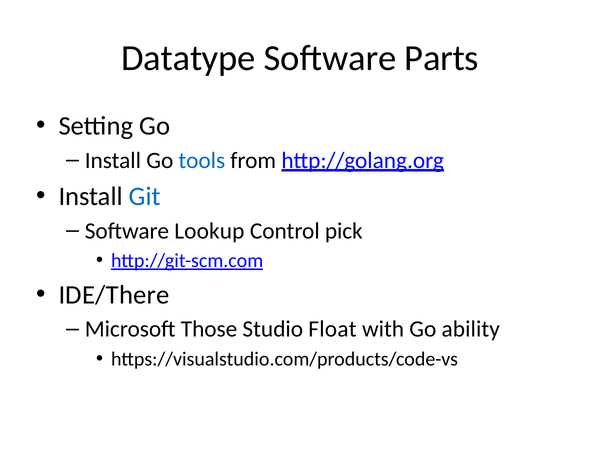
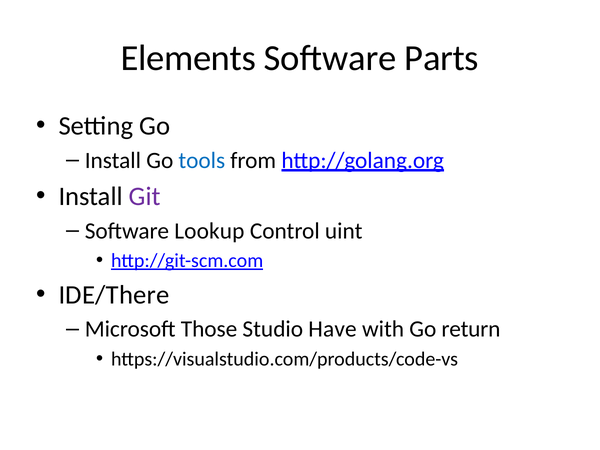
Datatype: Datatype -> Elements
Git colour: blue -> purple
pick: pick -> uint
Float: Float -> Have
ability: ability -> return
